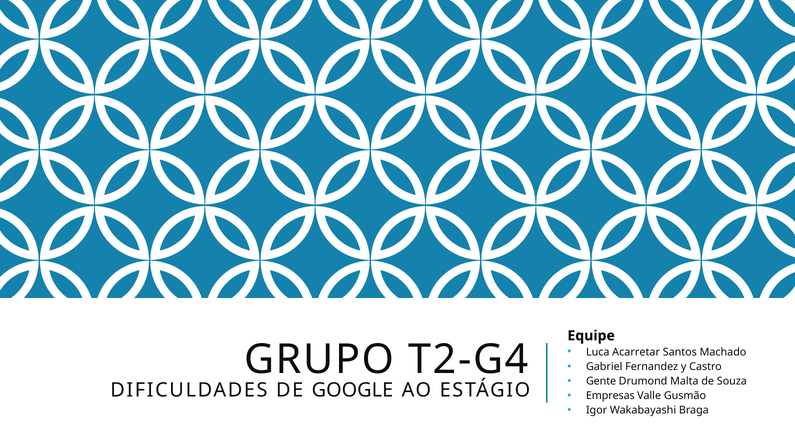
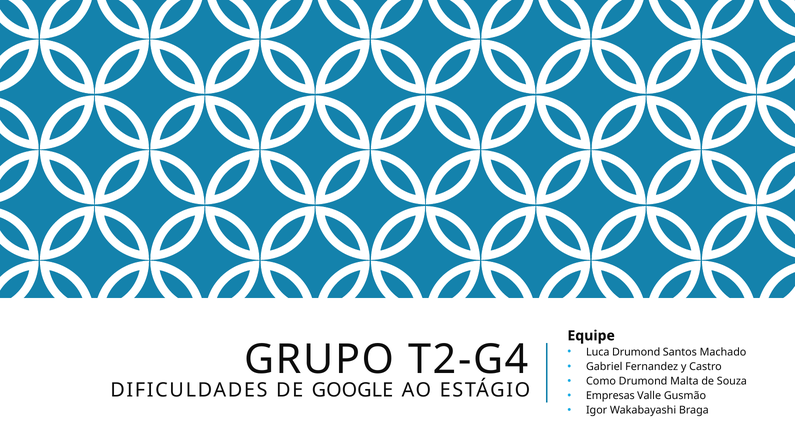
Luca Acarretar: Acarretar -> Drumond
Gente: Gente -> Como
